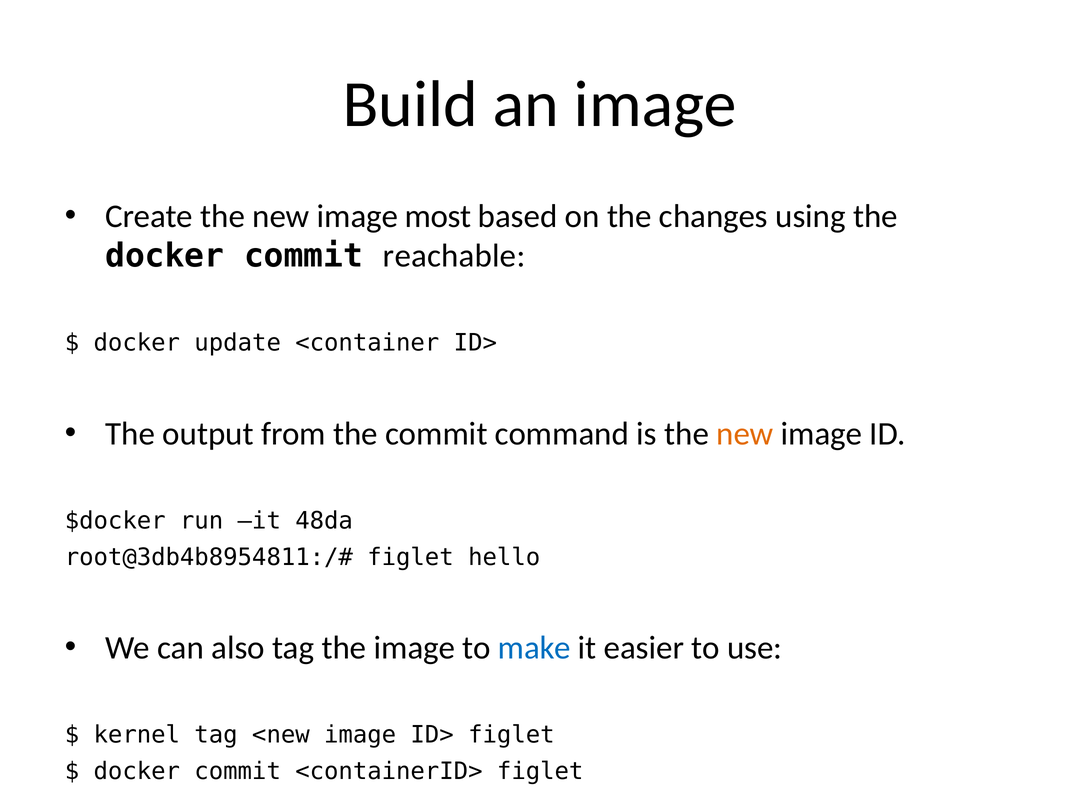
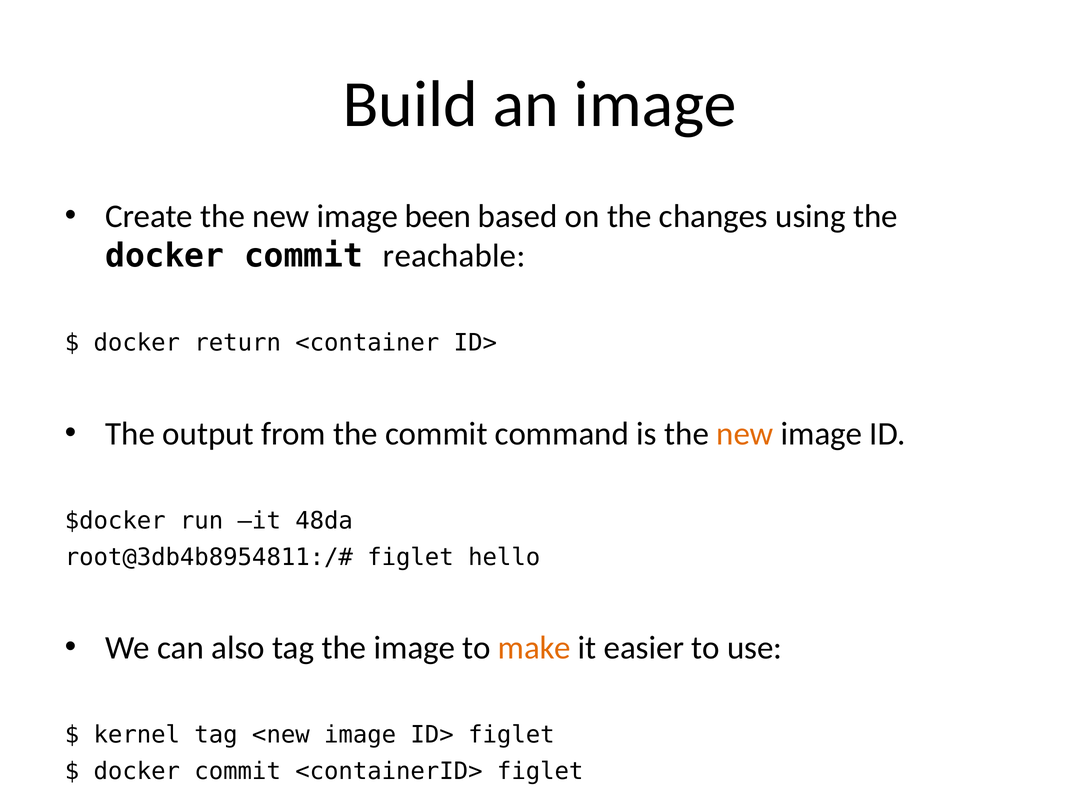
most: most -> been
update: update -> return
make colour: blue -> orange
